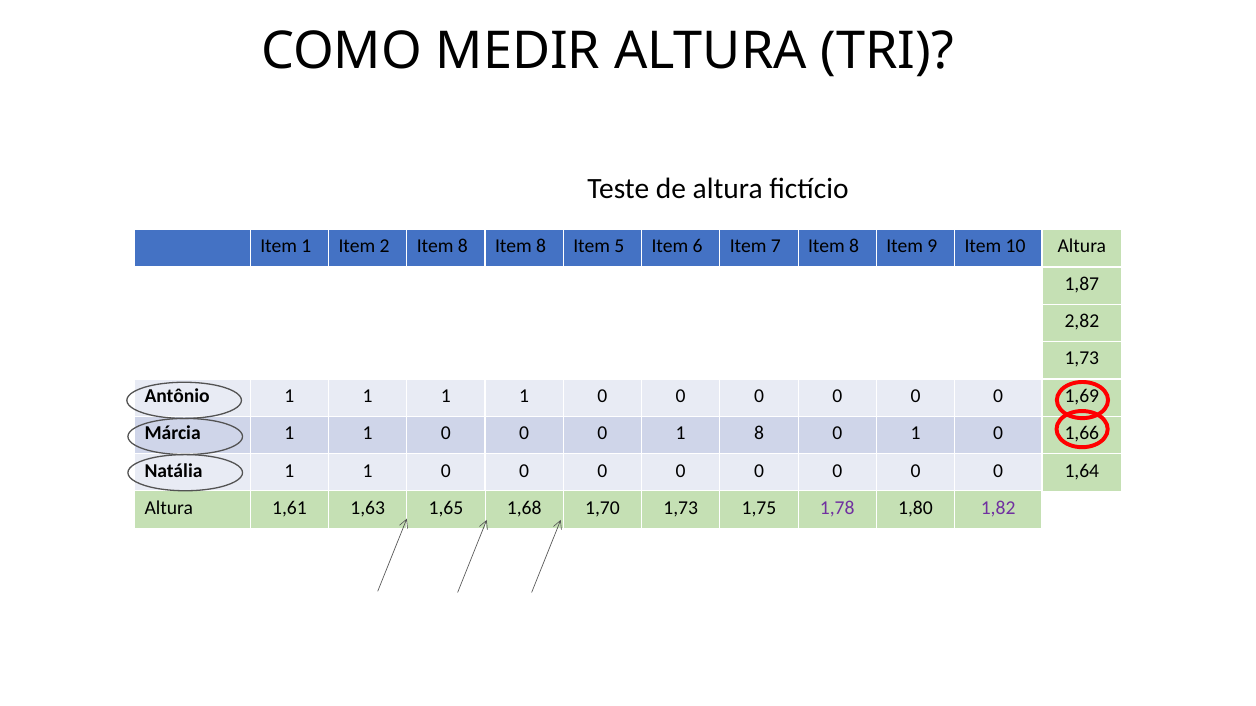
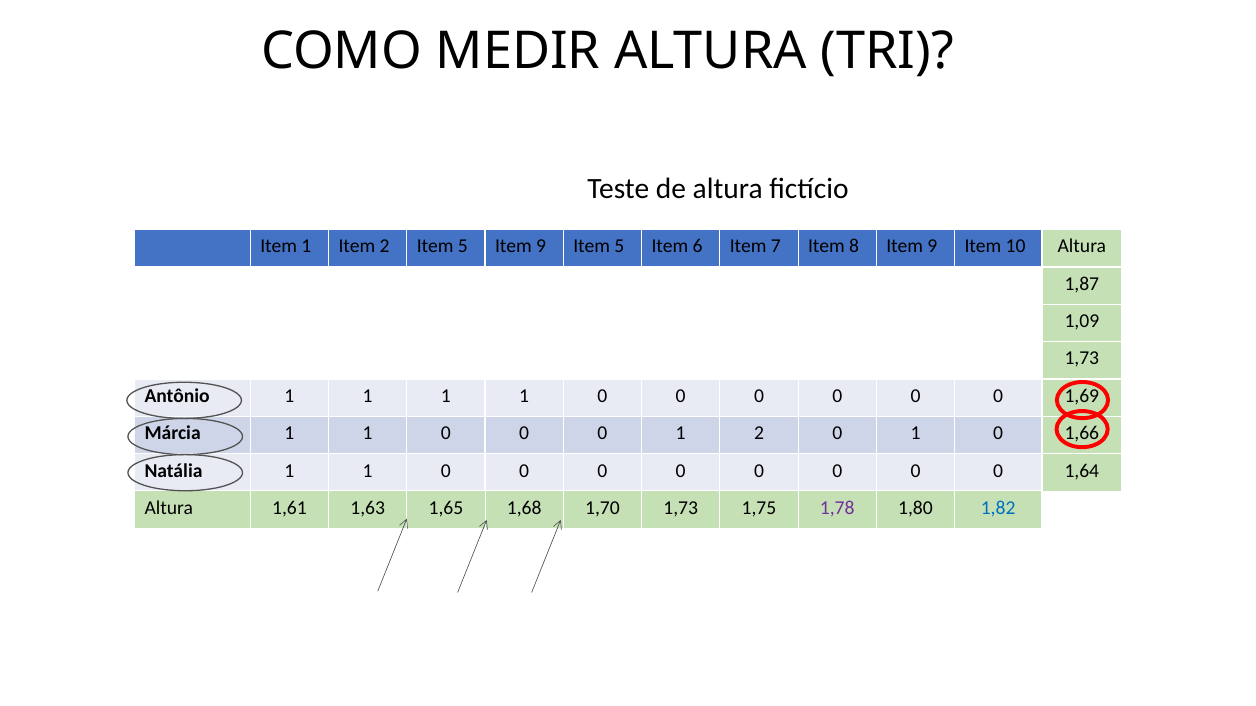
2 Item 8: 8 -> 5
8 at (541, 247): 8 -> 9
2,82: 2,82 -> 1,09
1 8: 8 -> 2
1,82 colour: purple -> blue
